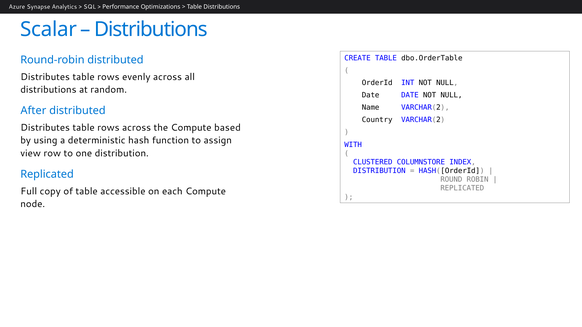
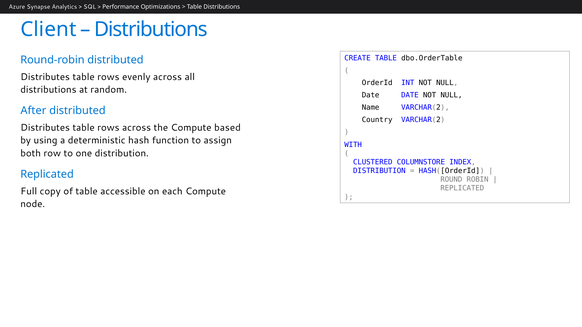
Scalar: Scalar -> Client
view: view -> both
